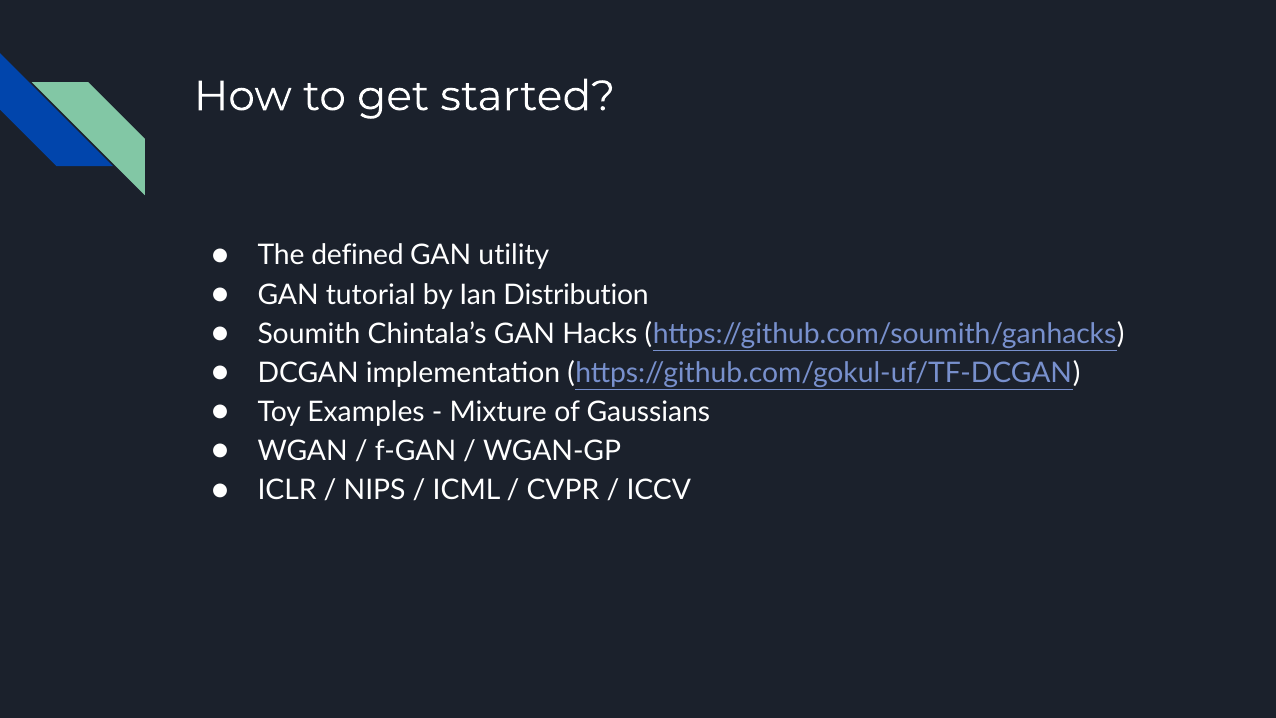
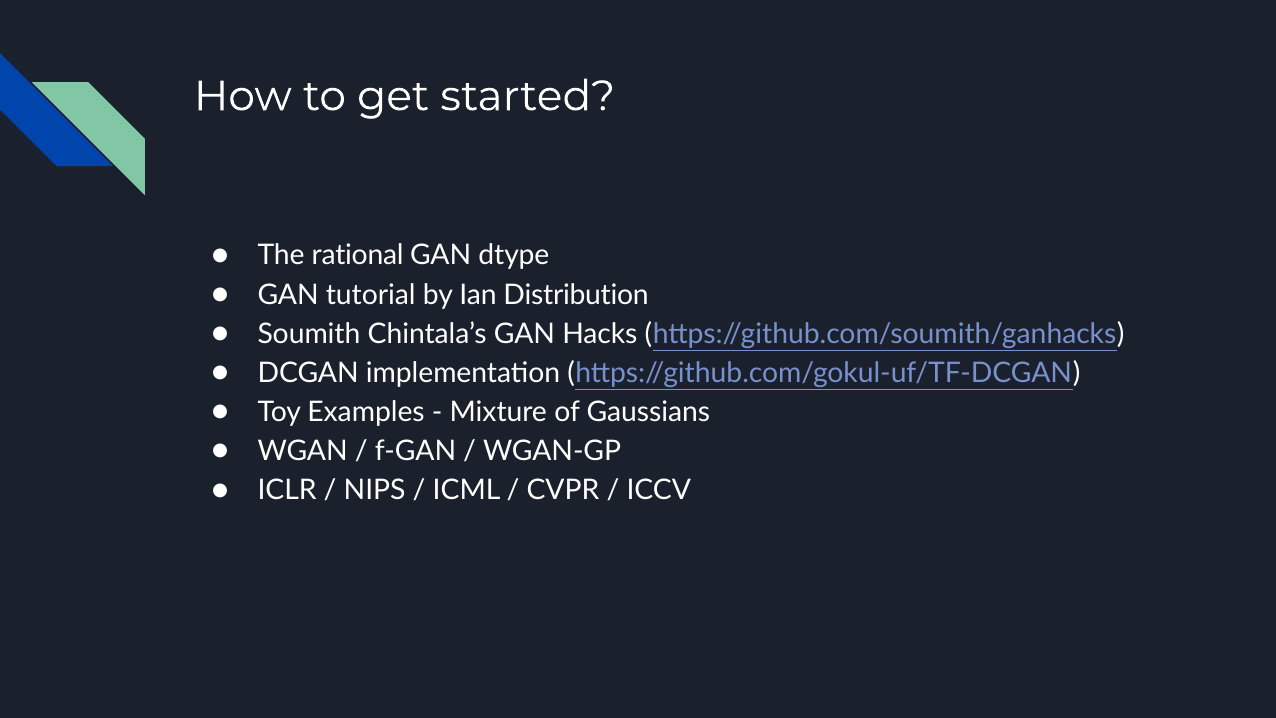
defined: defined -> rational
utility: utility -> dtype
